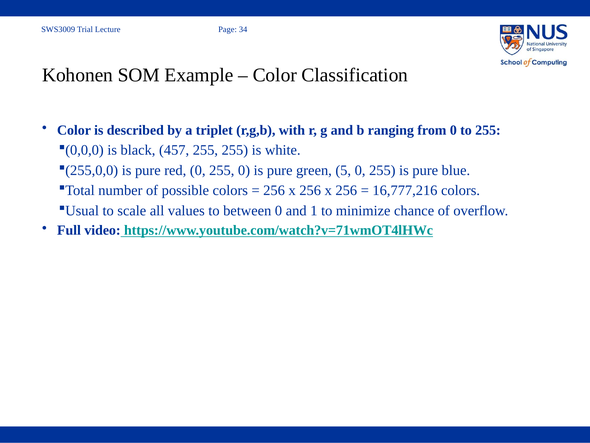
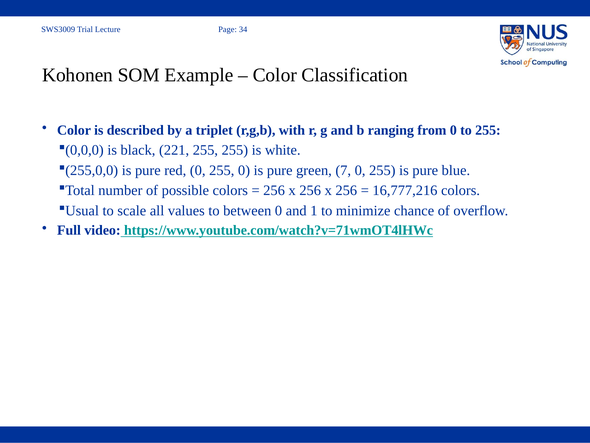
457: 457 -> 221
5: 5 -> 7
